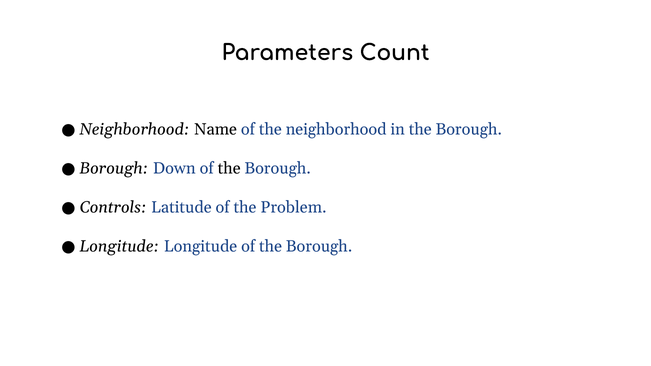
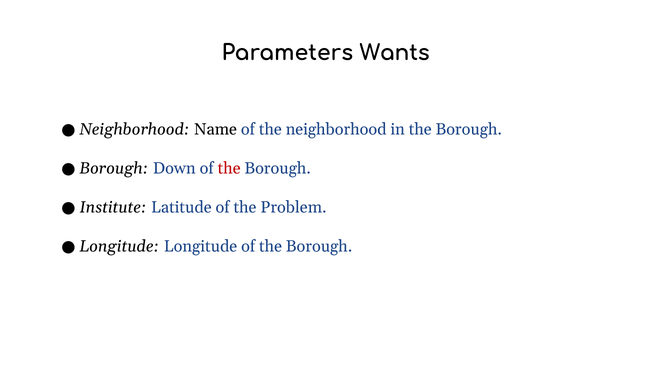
Count: Count -> Wants
the at (229, 169) colour: black -> red
Controls: Controls -> Institute
